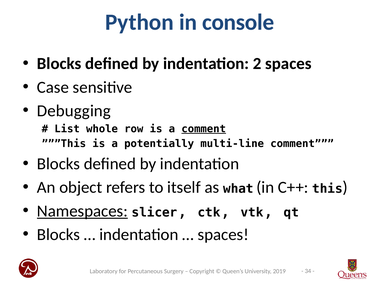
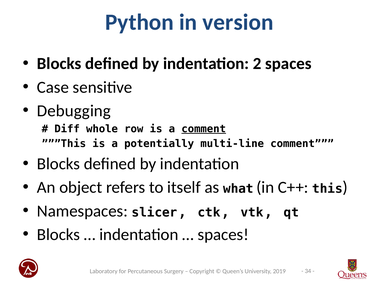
console: console -> version
List: List -> Diff
Namespaces underline: present -> none
